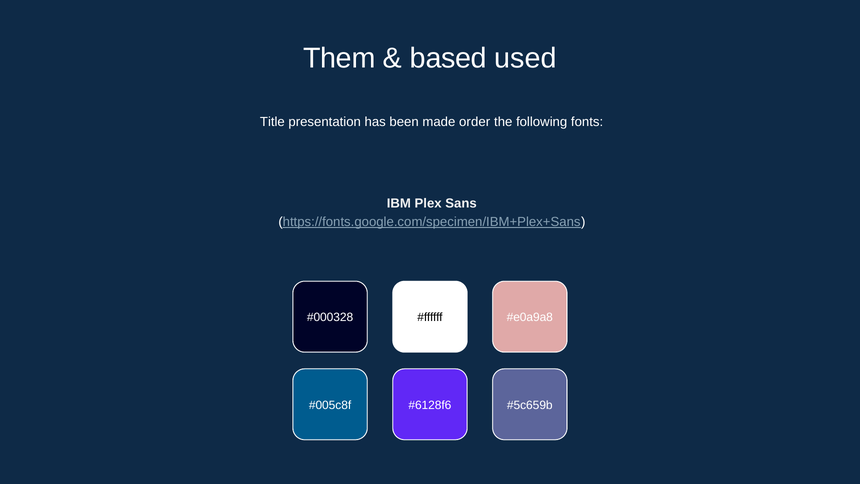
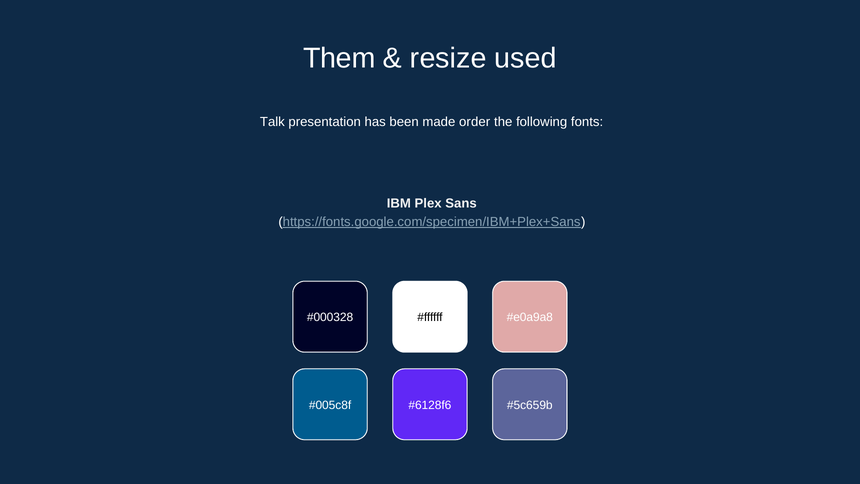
based: based -> resize
Title: Title -> Talk
